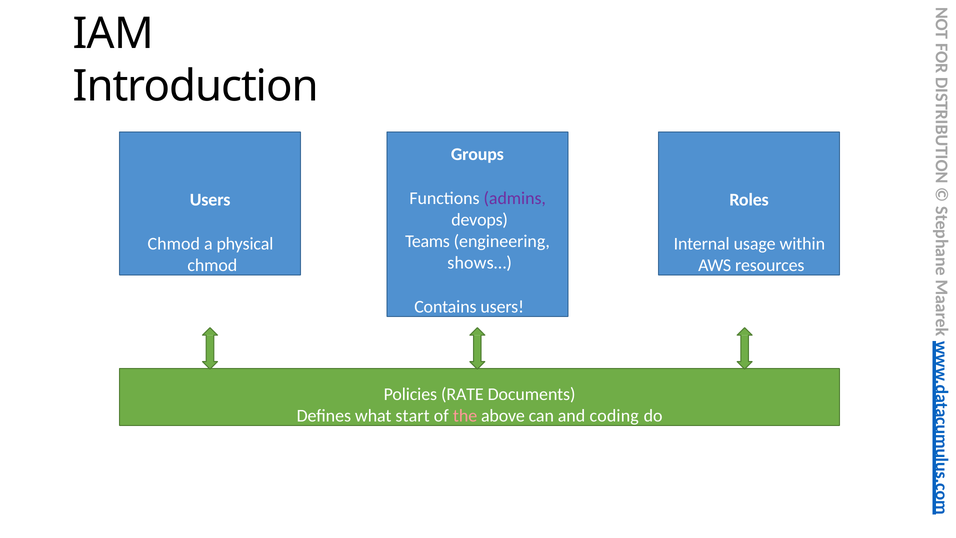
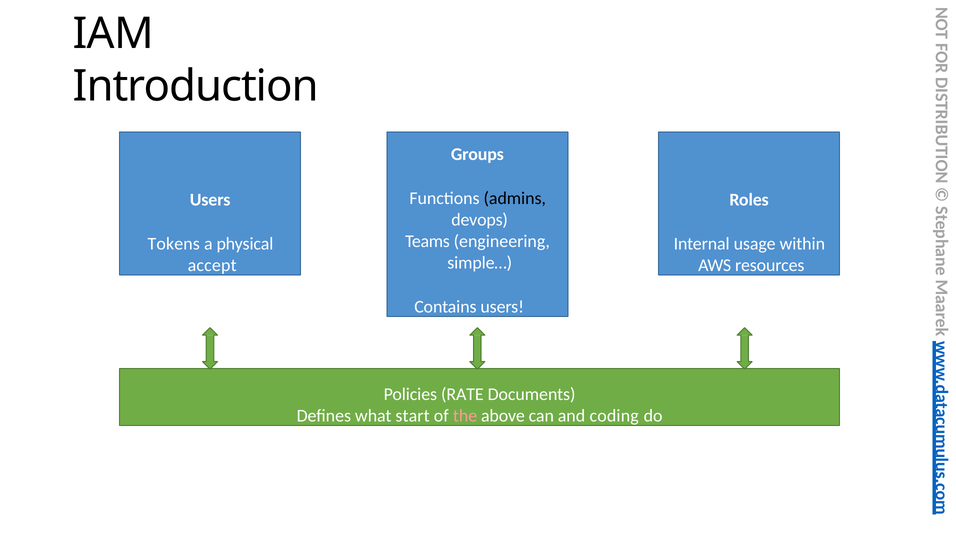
admins colour: purple -> black
Chmod at (174, 244): Chmod -> Tokens
shows…: shows… -> simple…
chmod at (212, 265): chmod -> accept
